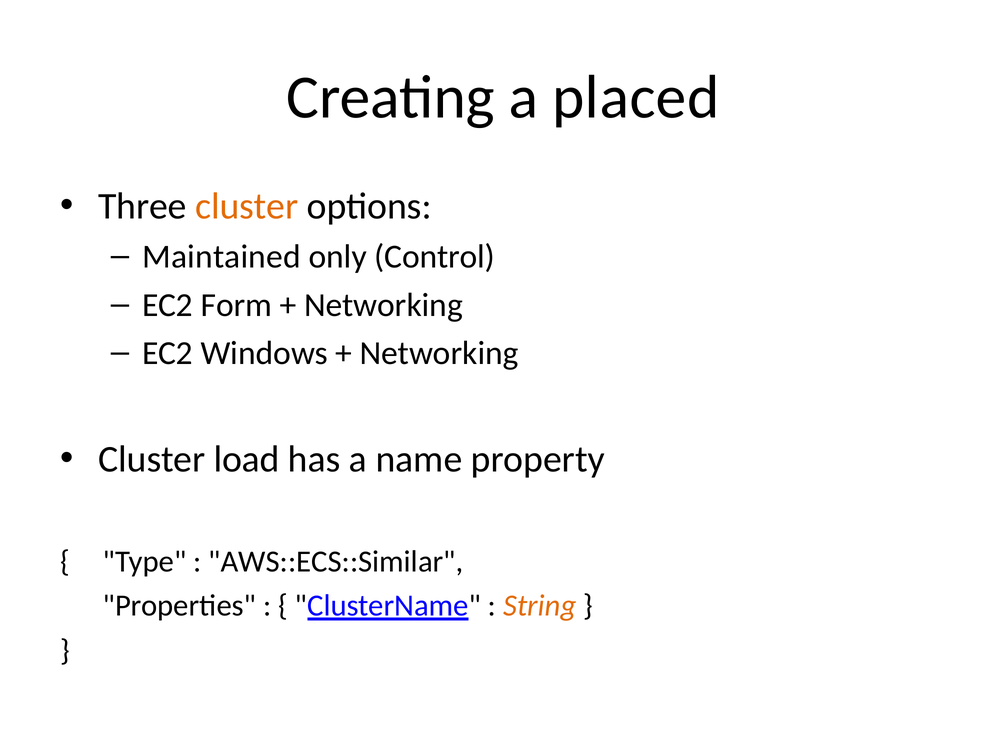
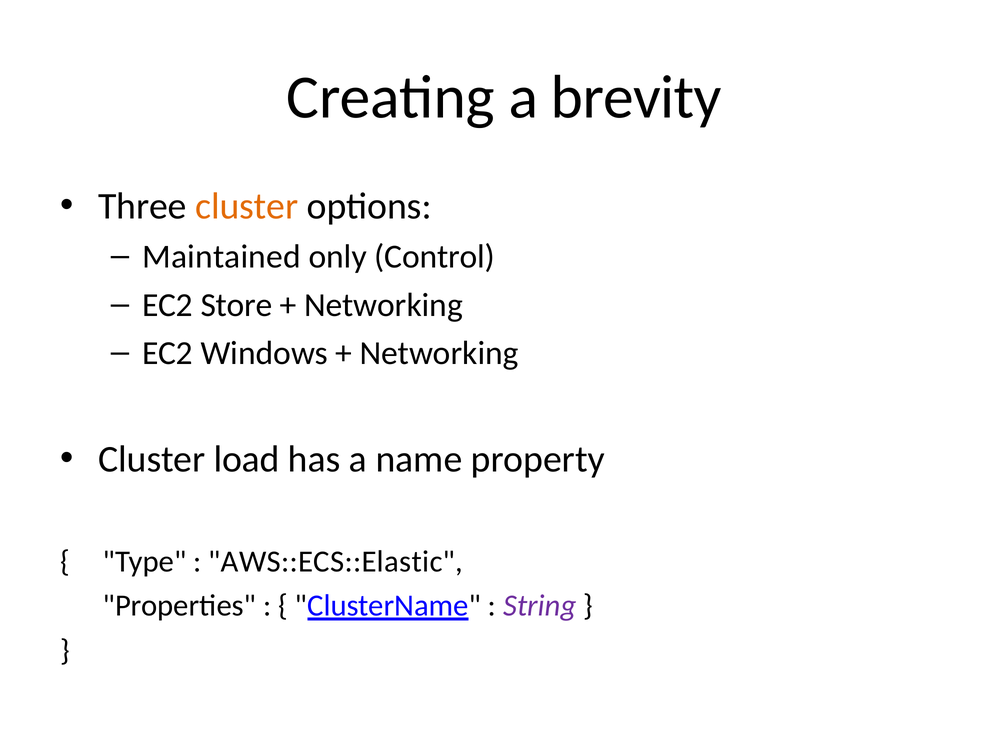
placed: placed -> brevity
Form: Form -> Store
AWS::ECS::Similar: AWS::ECS::Similar -> AWS::ECS::Elastic
String colour: orange -> purple
